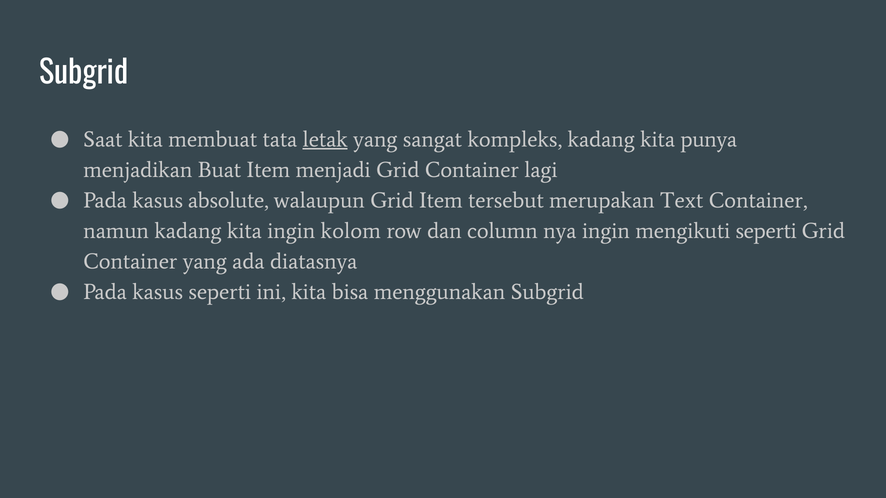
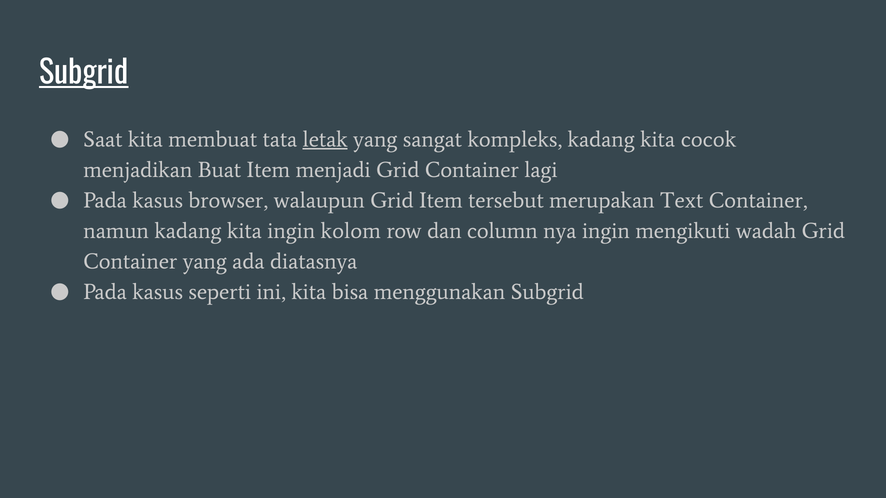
Subgrid at (84, 73) underline: none -> present
punya: punya -> cocok
absolute: absolute -> browser
mengikuti seperti: seperti -> wadah
